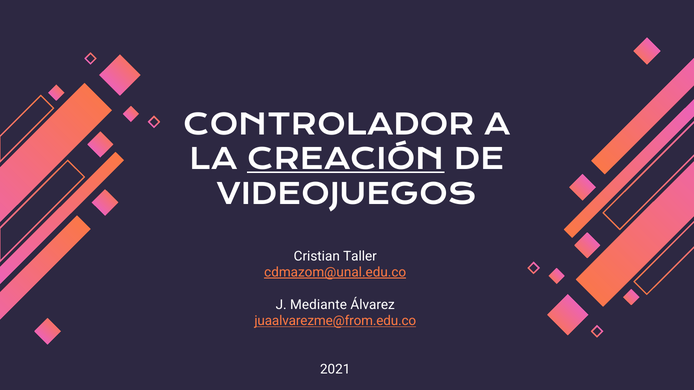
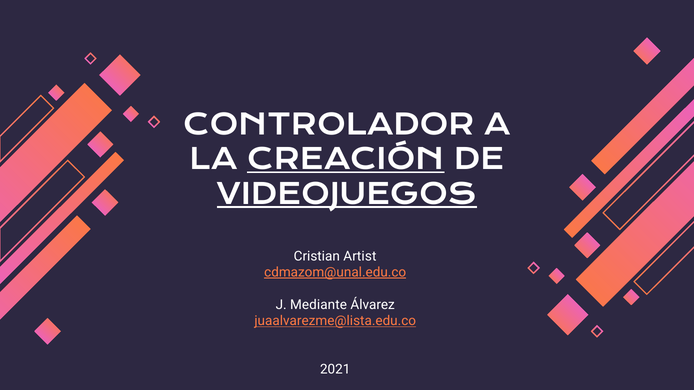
VIDEOJUEGOS underline: none -> present
Taller: Taller -> Artist
juaalvarezme@from.edu.co: juaalvarezme@from.edu.co -> juaalvarezme@lista.edu.co
